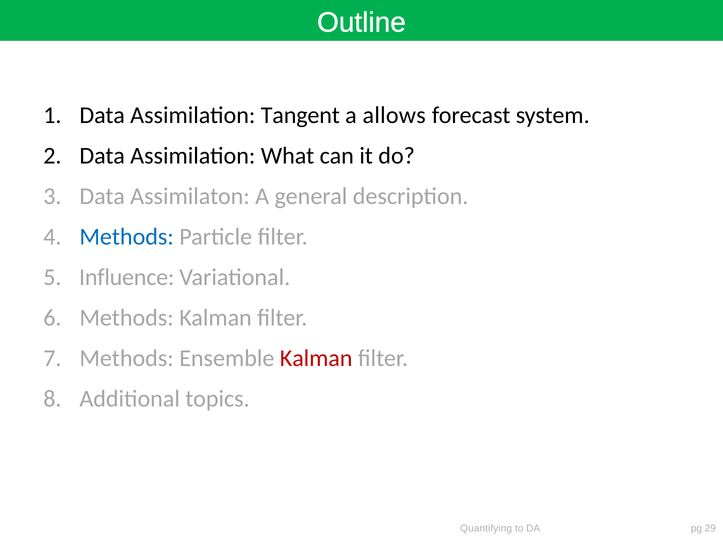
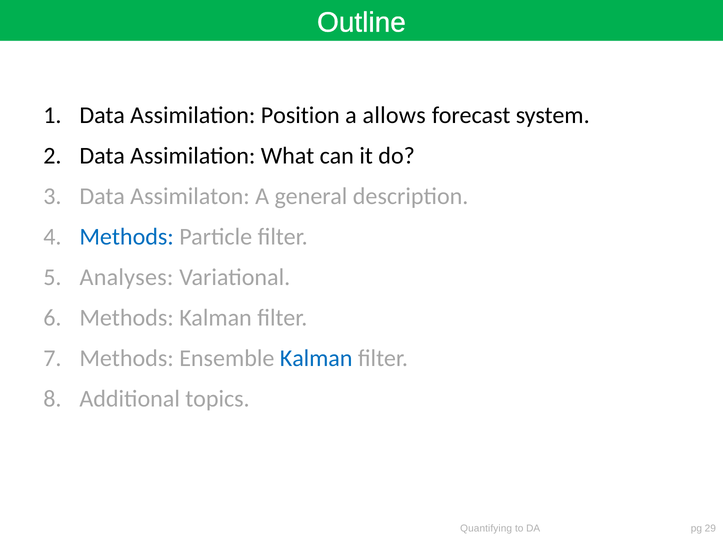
Tangent: Tangent -> Position
Influence: Influence -> Analyses
Kalman at (316, 358) colour: red -> blue
